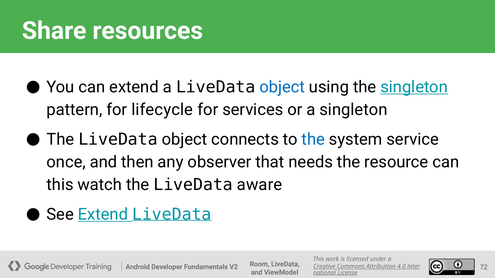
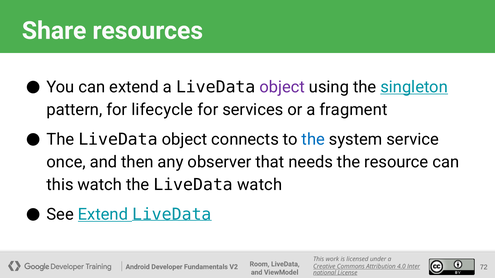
object at (282, 87) colour: blue -> purple
a singleton: singleton -> fragment
LiveData aware: aware -> watch
